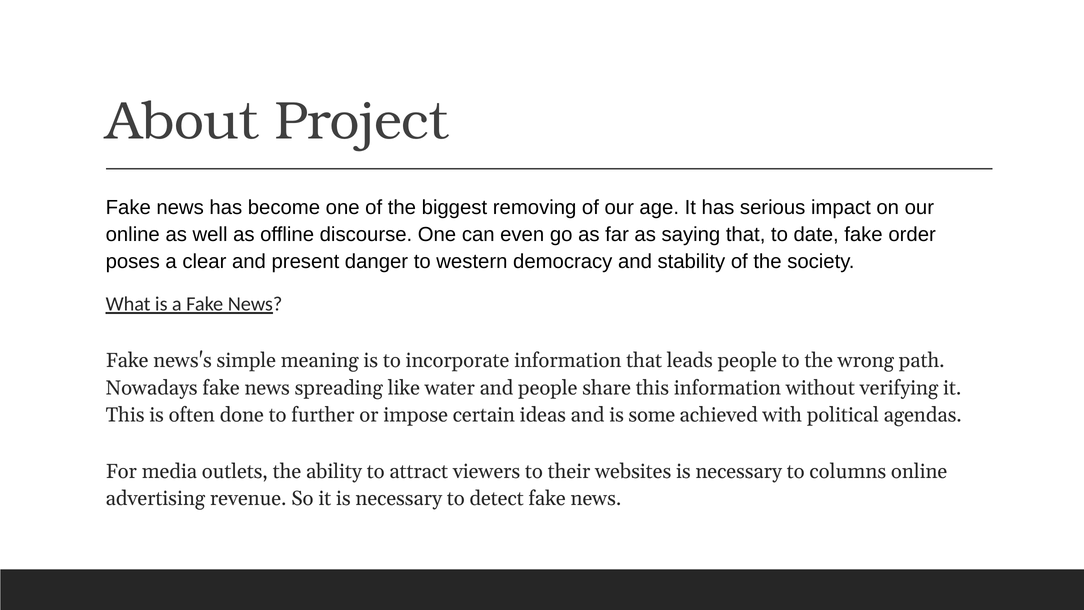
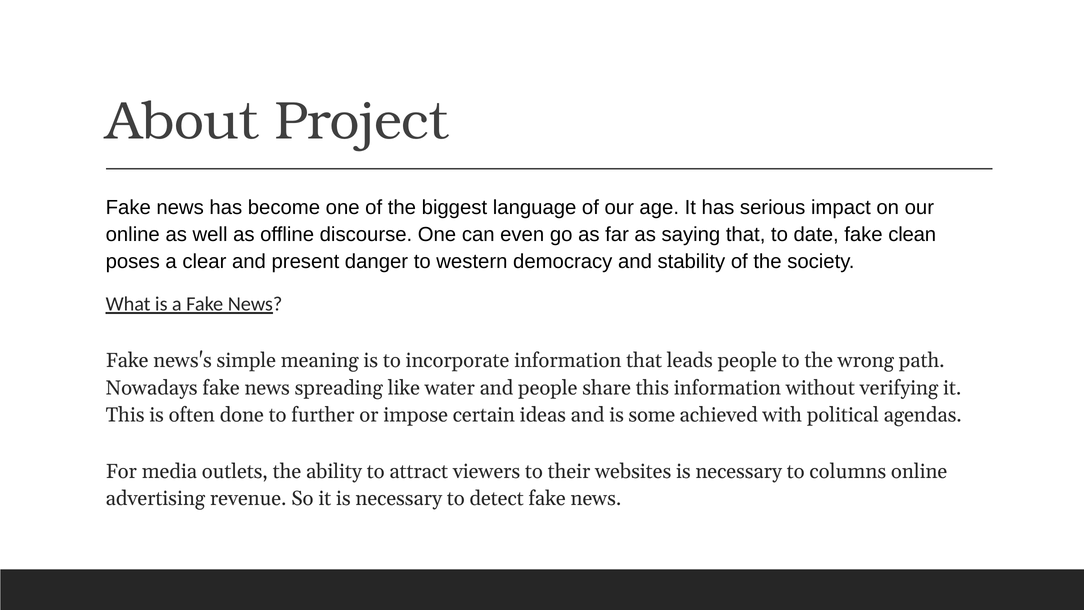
removing: removing -> language
order: order -> clean
